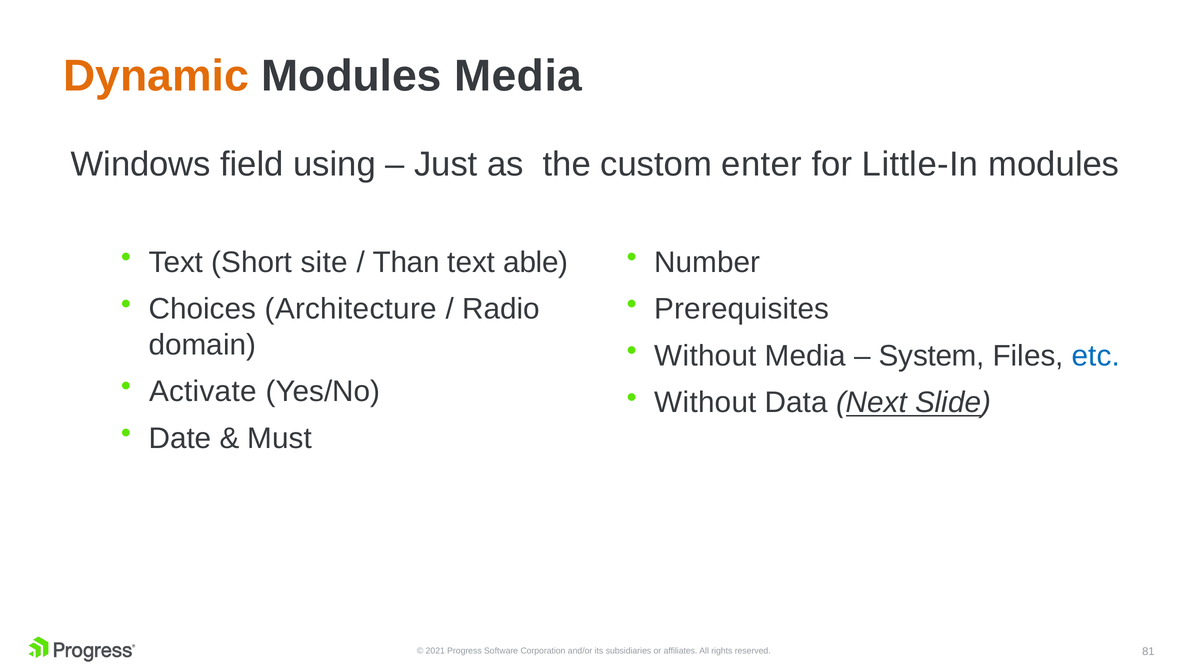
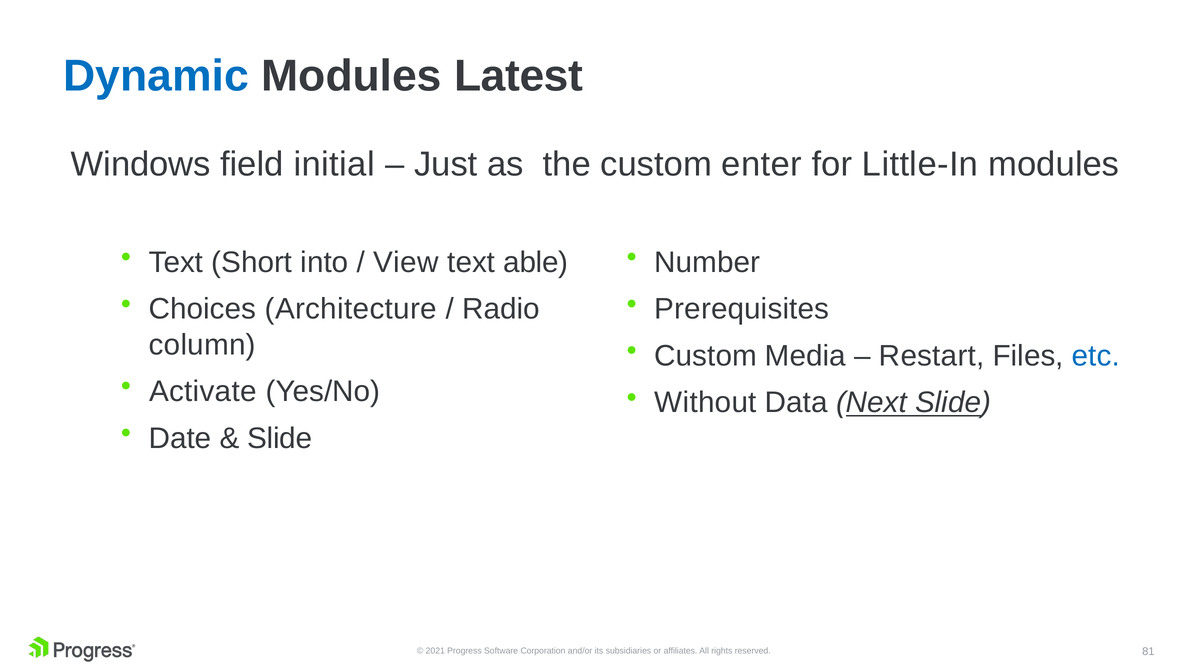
Dynamic colour: orange -> blue
Modules Media: Media -> Latest
using: using -> initial
site: site -> into
Than: Than -> View
domain: domain -> column
Without at (706, 356): Without -> Custom
System: System -> Restart
Must at (280, 439): Must -> Slide
